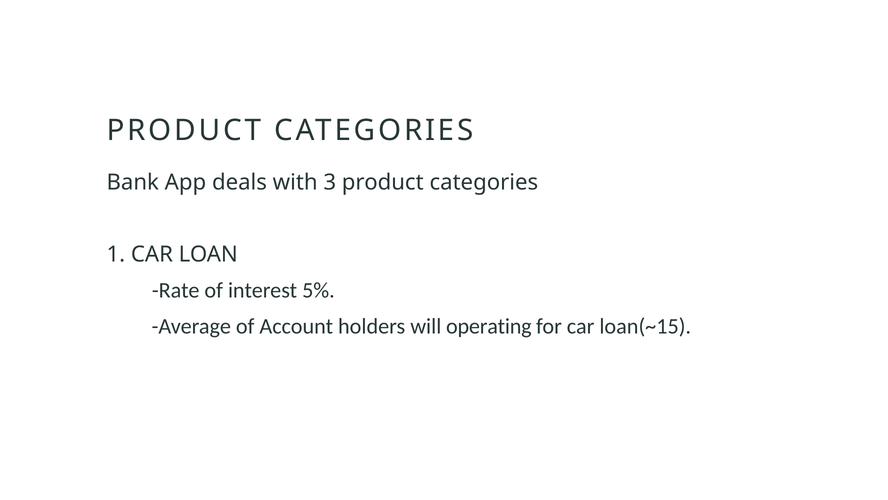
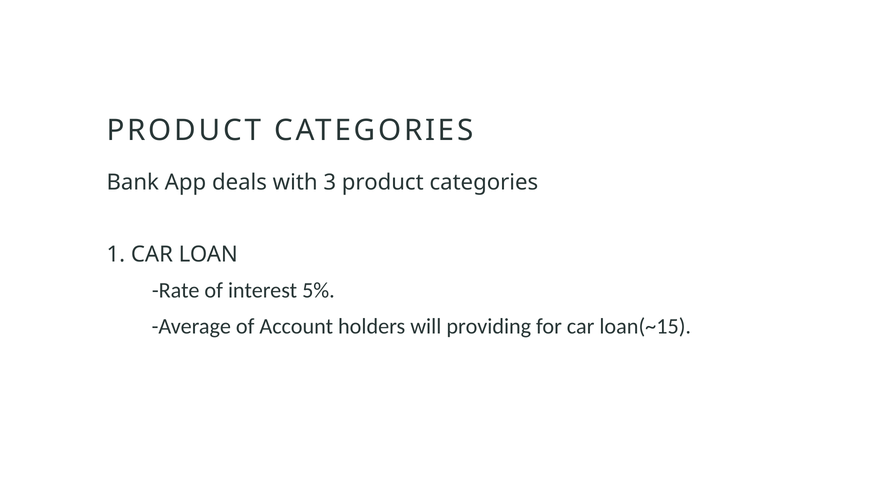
operating: operating -> providing
